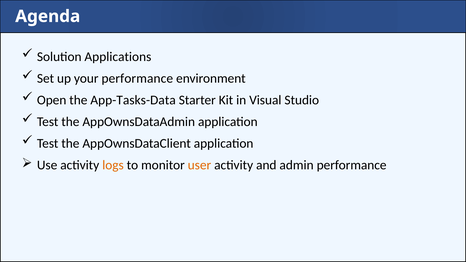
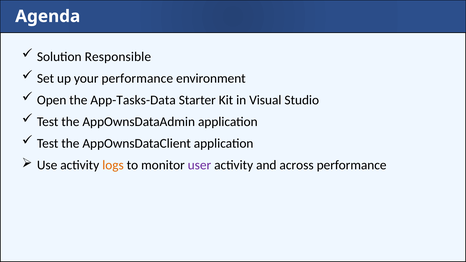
Applications: Applications -> Responsible
user colour: orange -> purple
admin: admin -> across
